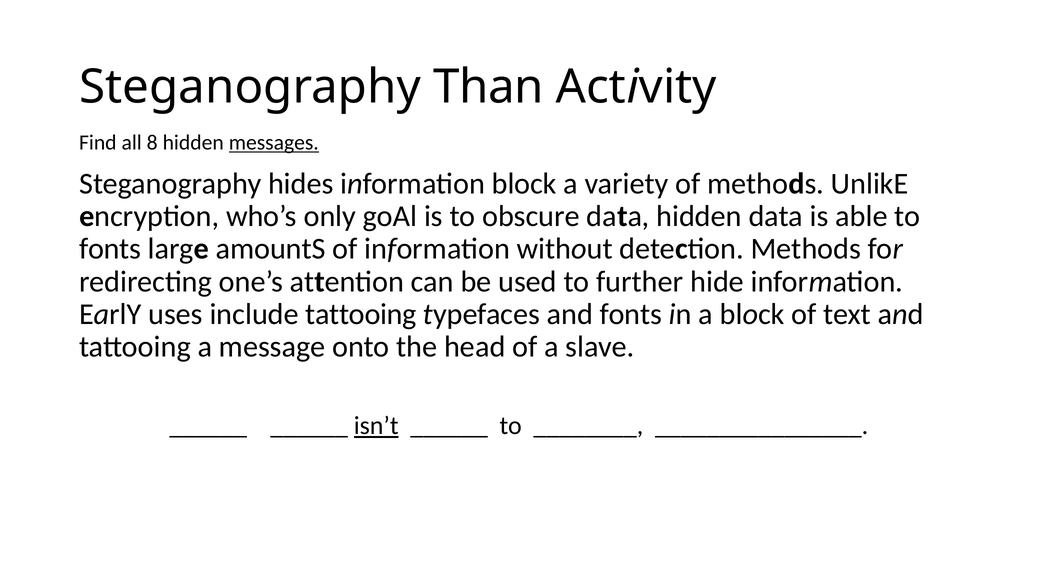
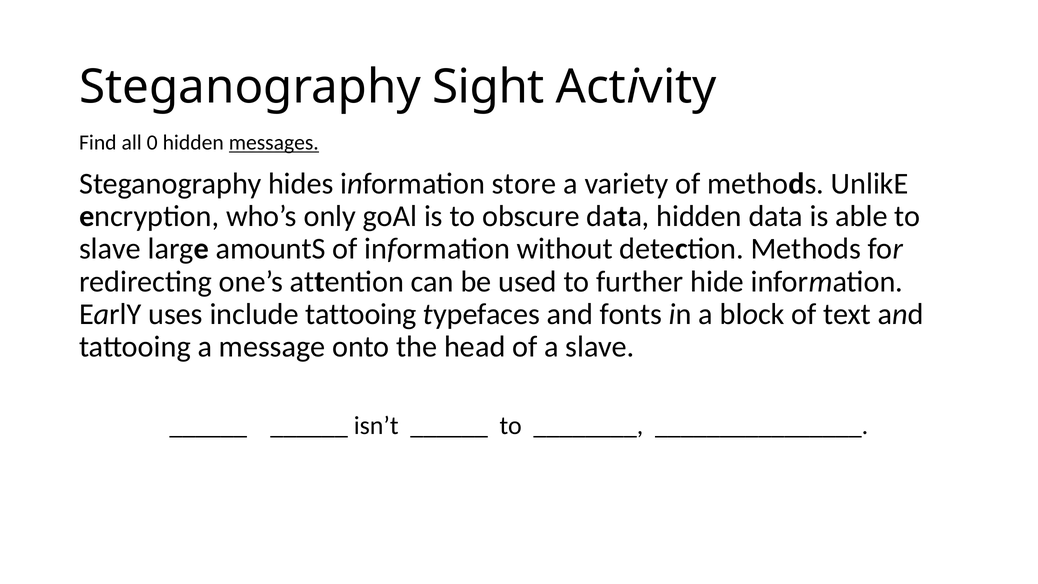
Than: Than -> Sight
8: 8 -> 0
information block: block -> store
fonts at (110, 249): fonts -> slave
isn’t underline: present -> none
